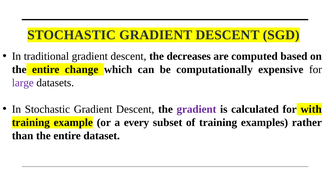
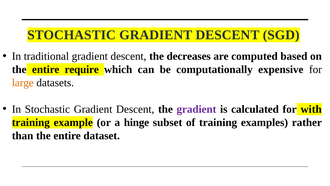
change: change -> require
large colour: purple -> orange
every: every -> hinge
